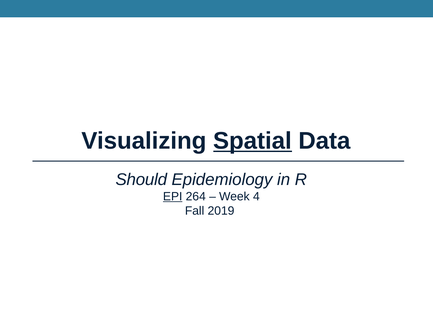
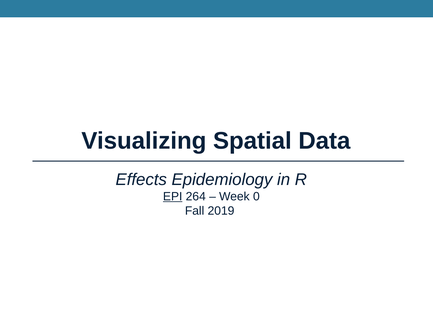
Spatial underline: present -> none
Should: Should -> Effects
4: 4 -> 0
